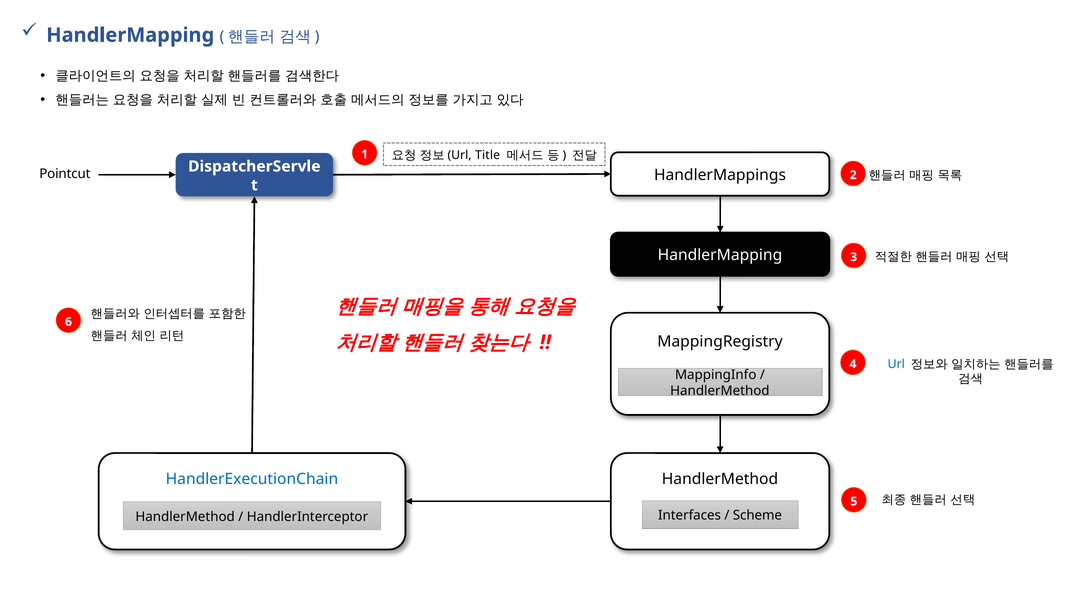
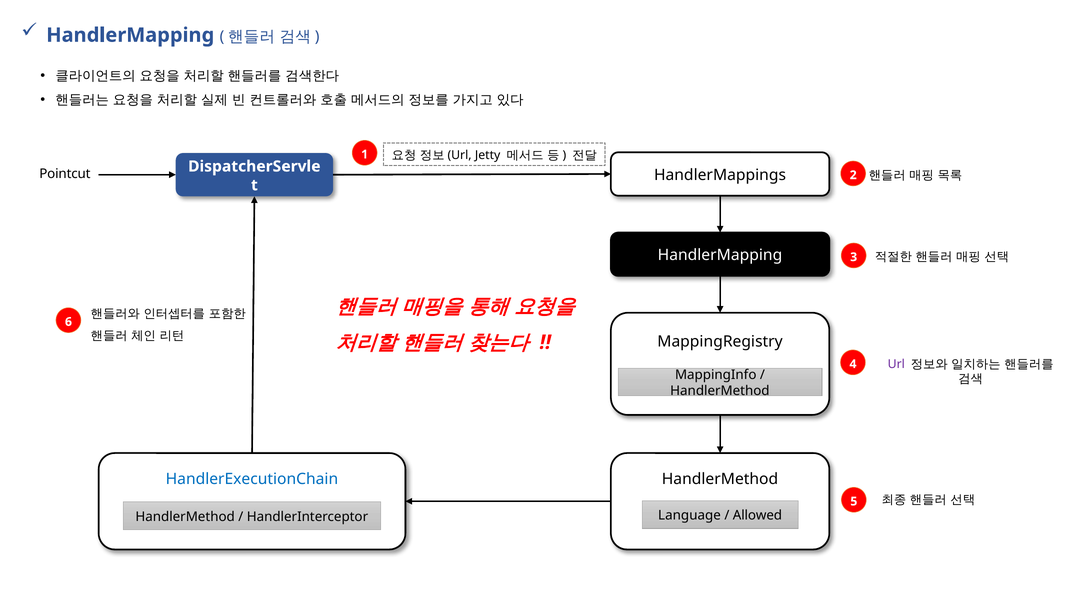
Title: Title -> Jetty
Url colour: blue -> purple
Interfaces: Interfaces -> Language
Scheme: Scheme -> Allowed
